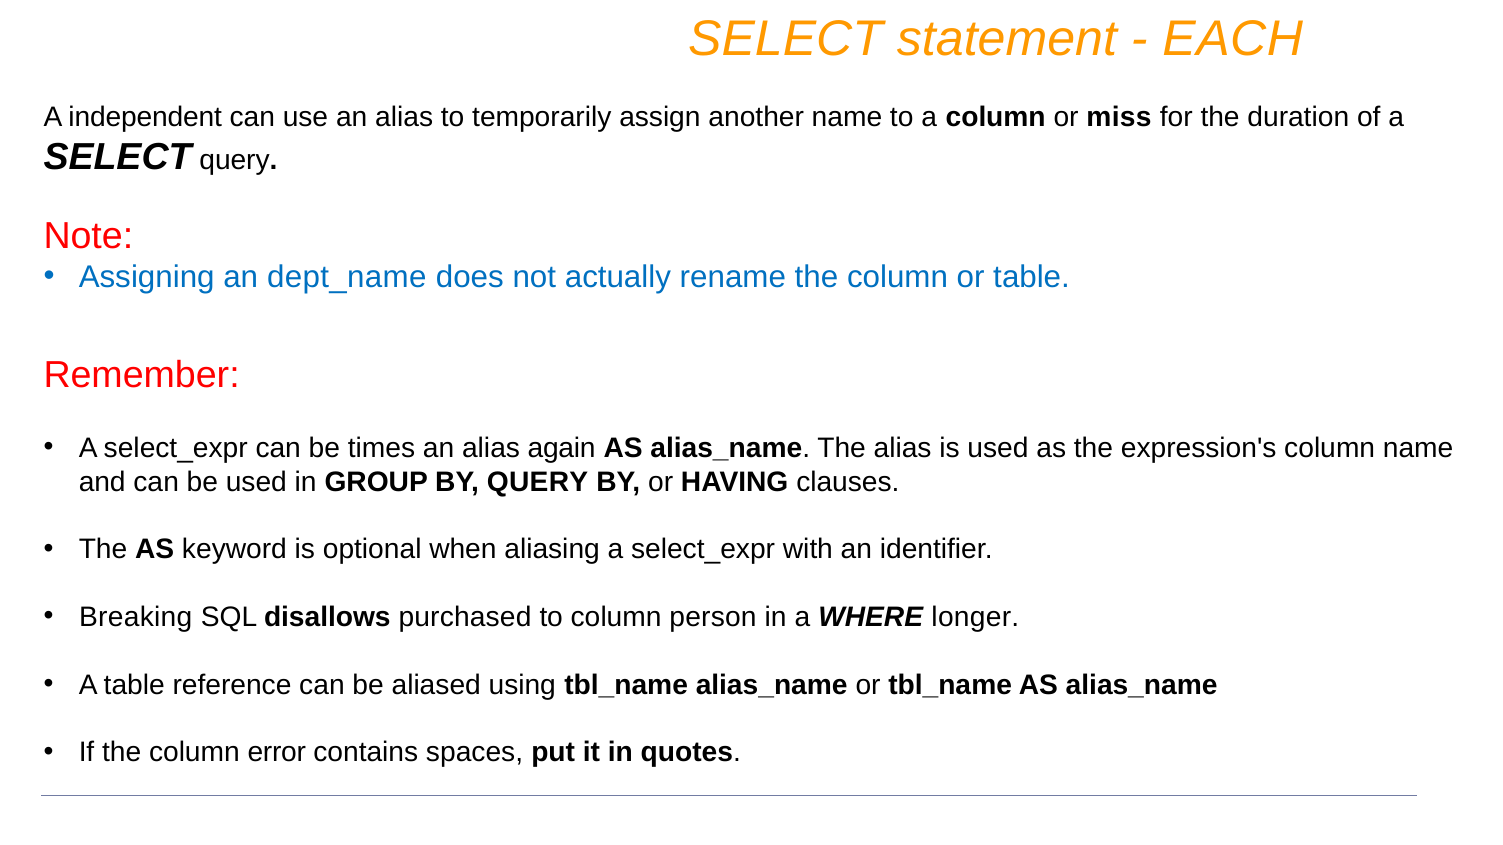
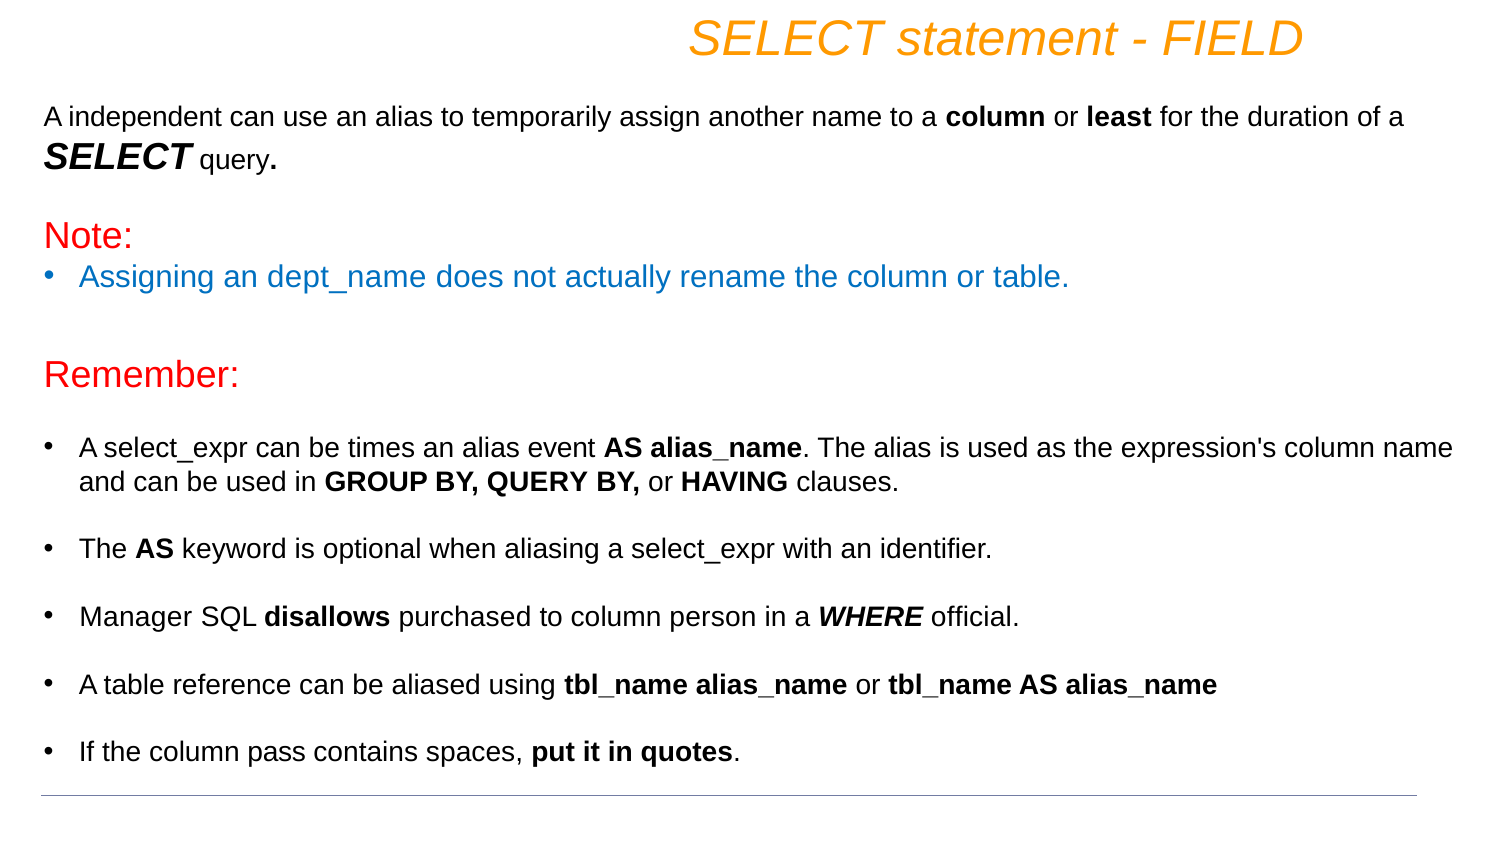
EACH: EACH -> FIELD
miss: miss -> least
again: again -> event
Breaking: Breaking -> Manager
longer: longer -> official
error: error -> pass
